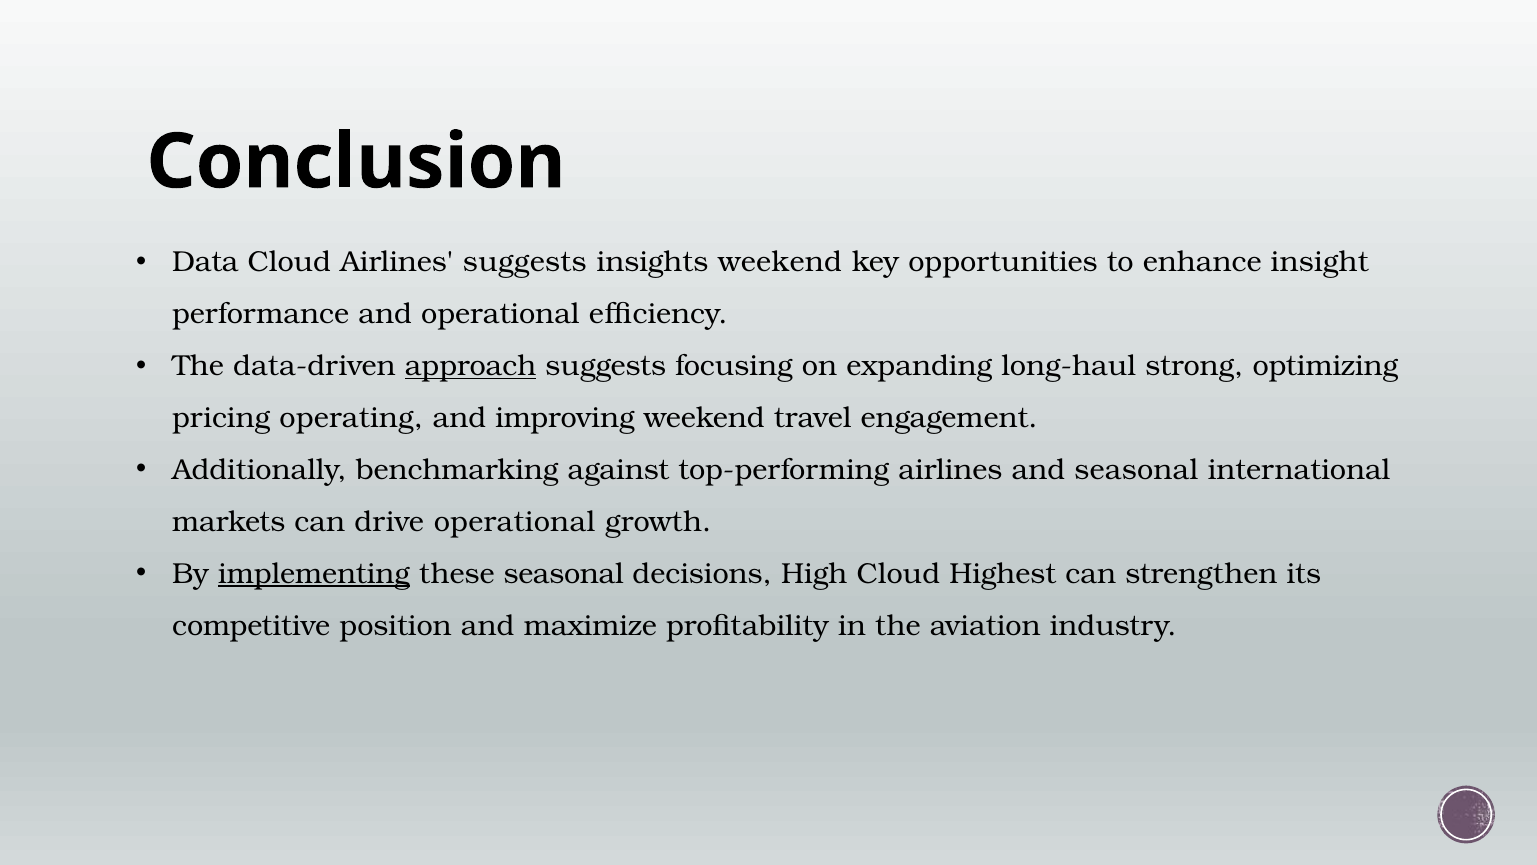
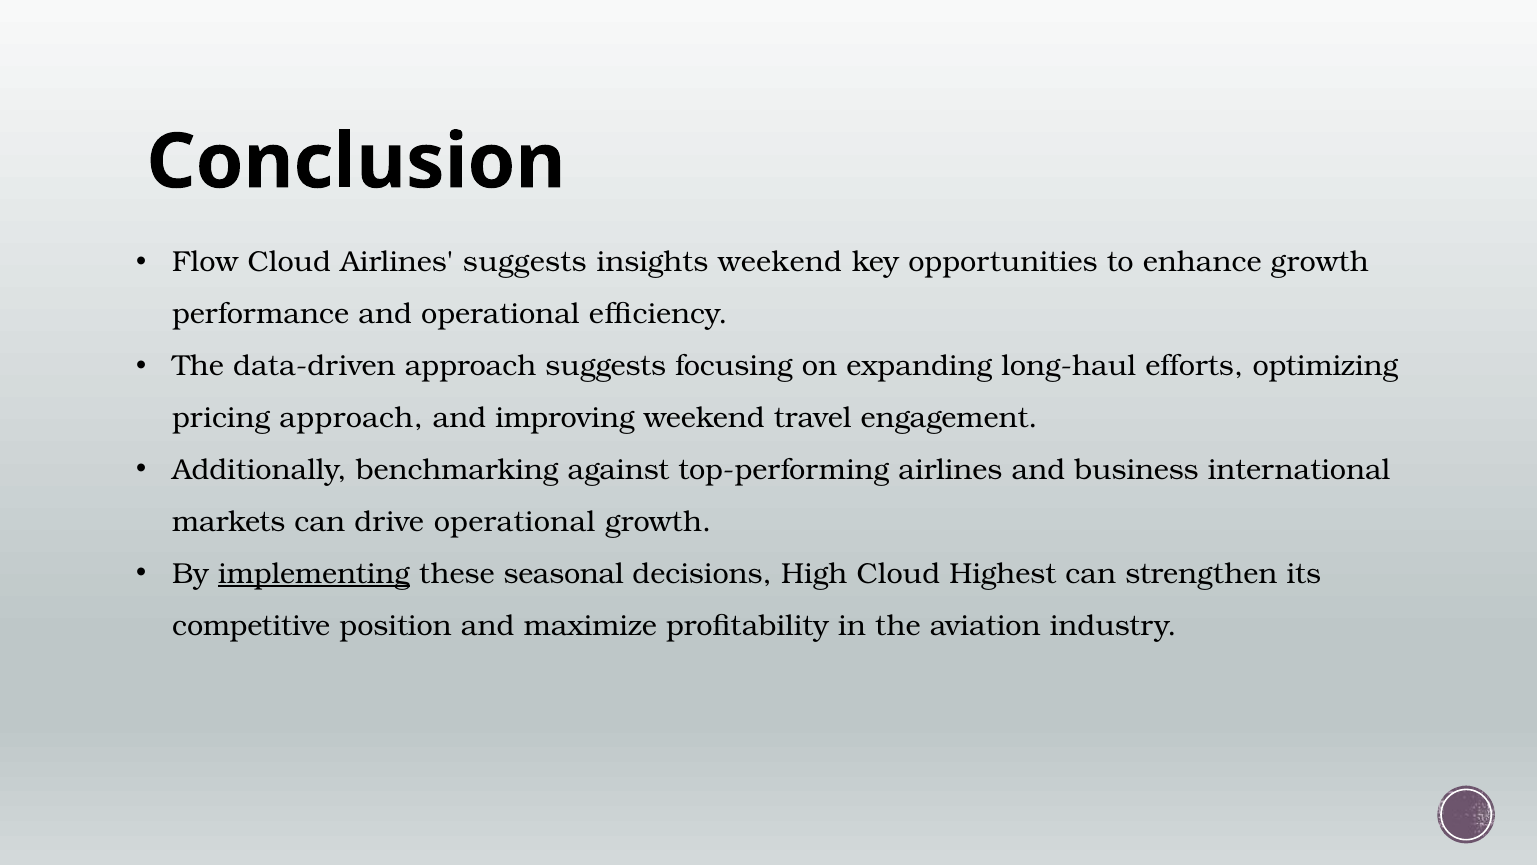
Data: Data -> Flow
enhance insight: insight -> growth
approach at (471, 366) underline: present -> none
strong: strong -> efforts
pricing operating: operating -> approach
and seasonal: seasonal -> business
